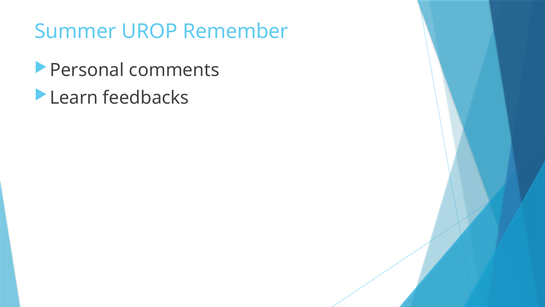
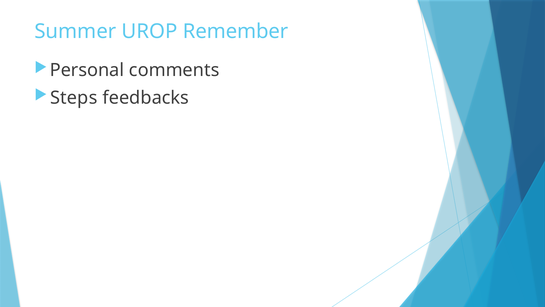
Learn: Learn -> Steps
